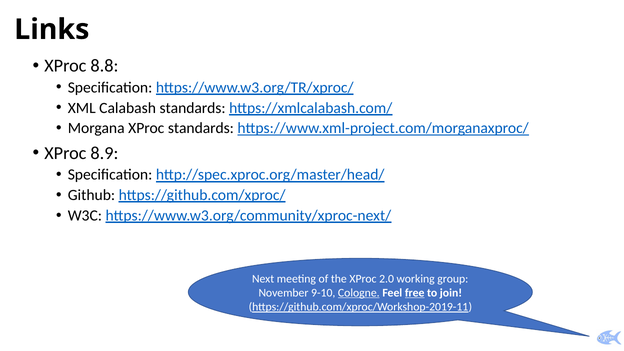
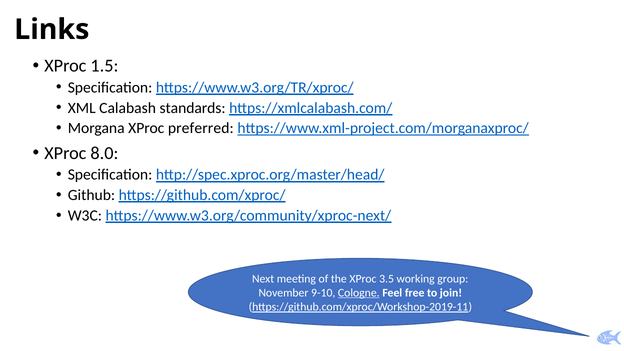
8.8: 8.8 -> 1.5
XProc standards: standards -> preferred
8.9: 8.9 -> 8.0
2.0: 2.0 -> 3.5
free underline: present -> none
